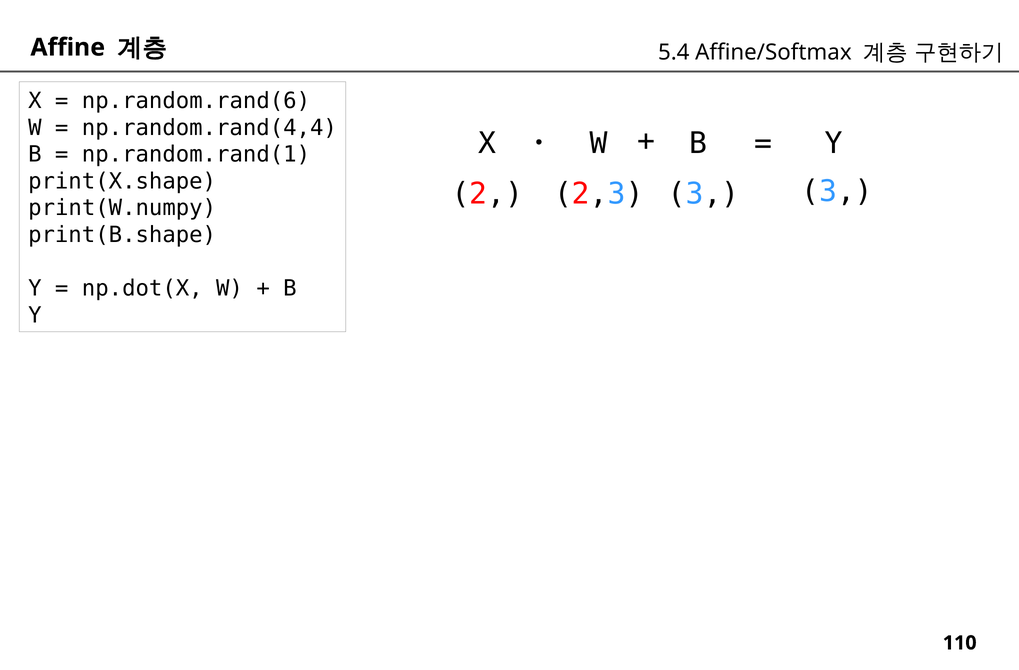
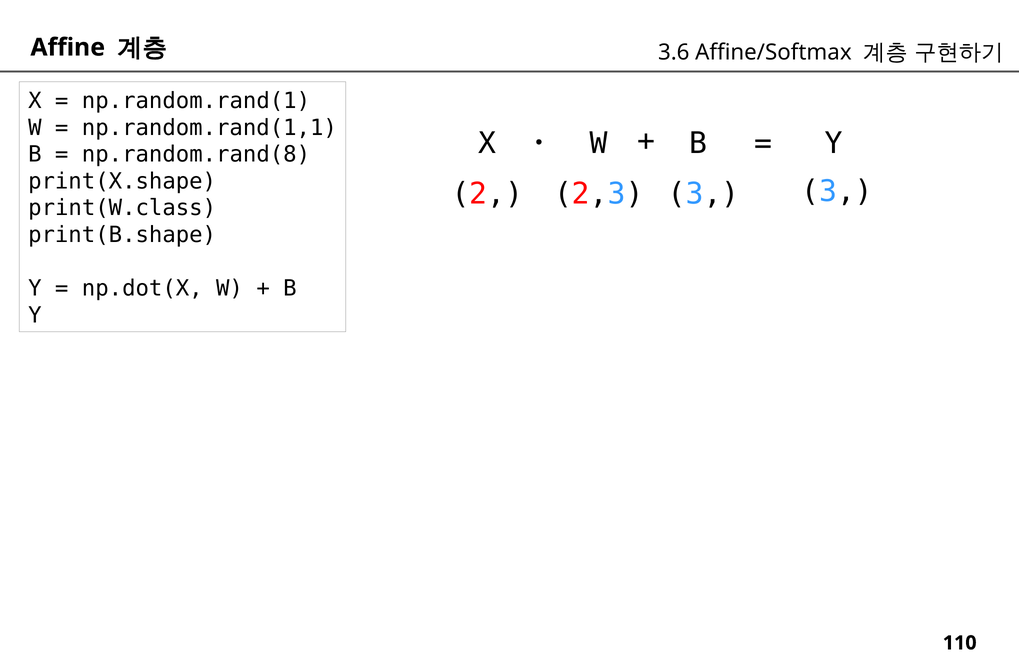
5.4: 5.4 -> 3.6
np.random.rand(6: np.random.rand(6 -> np.random.rand(1
np.random.rand(4,4: np.random.rand(4,4 -> np.random.rand(1,1
np.random.rand(1: np.random.rand(1 -> np.random.rand(8
print(W.numpy: print(W.numpy -> print(W.class
